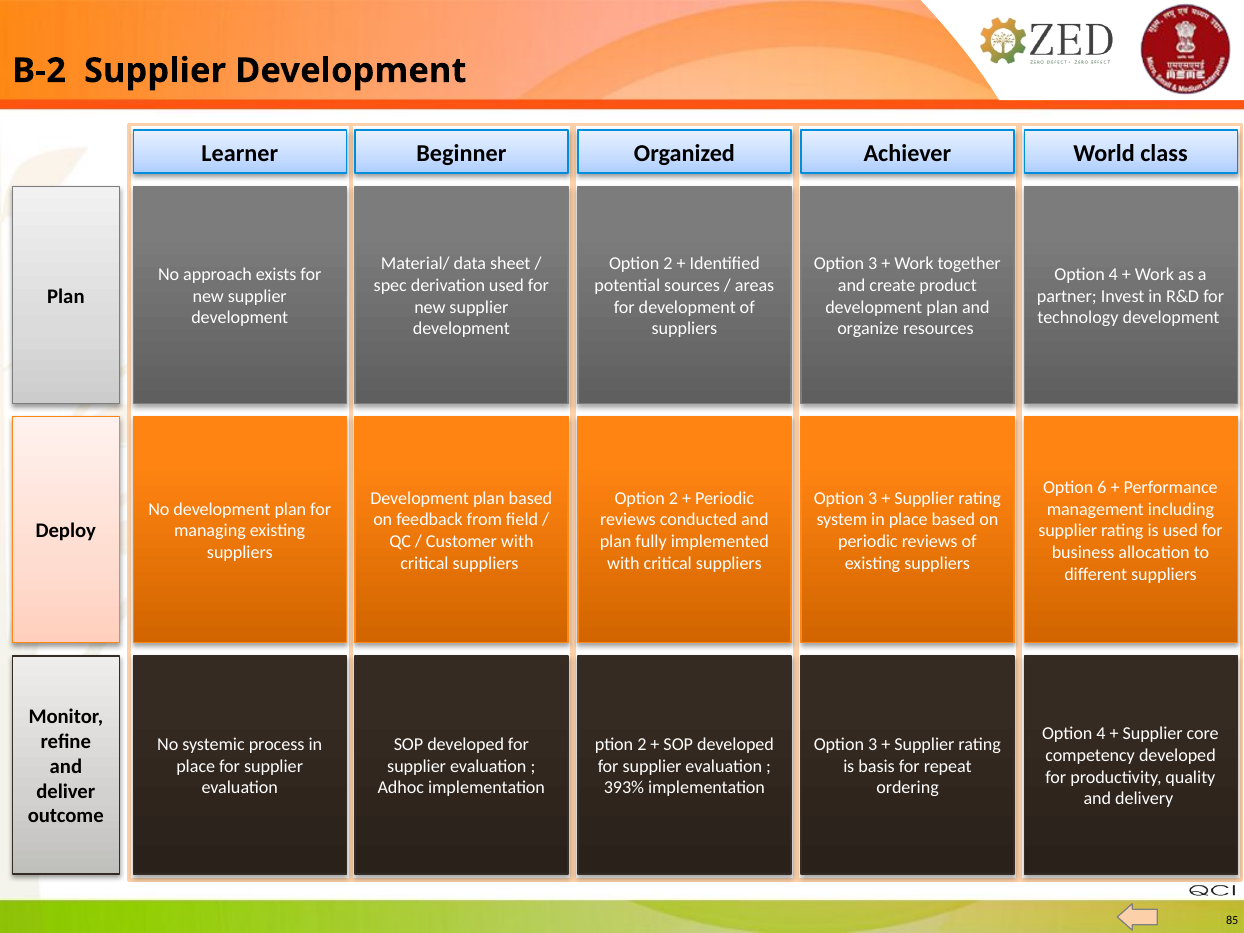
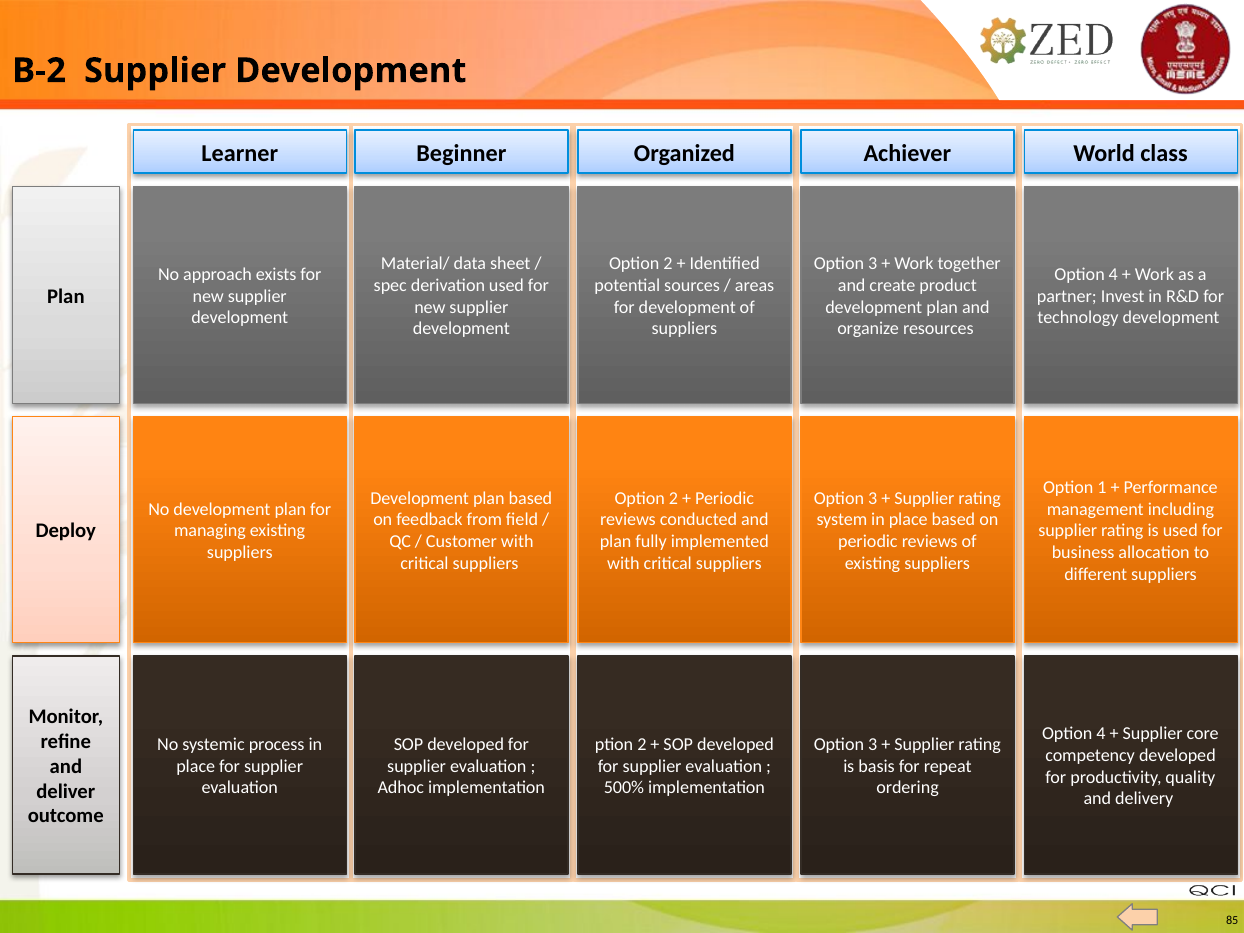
6: 6 -> 1
393%: 393% -> 500%
